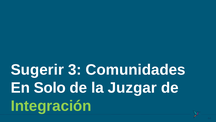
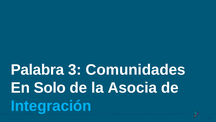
Sugerir: Sugerir -> Palabra
Juzgar: Juzgar -> Asocia
Integración colour: light green -> light blue
